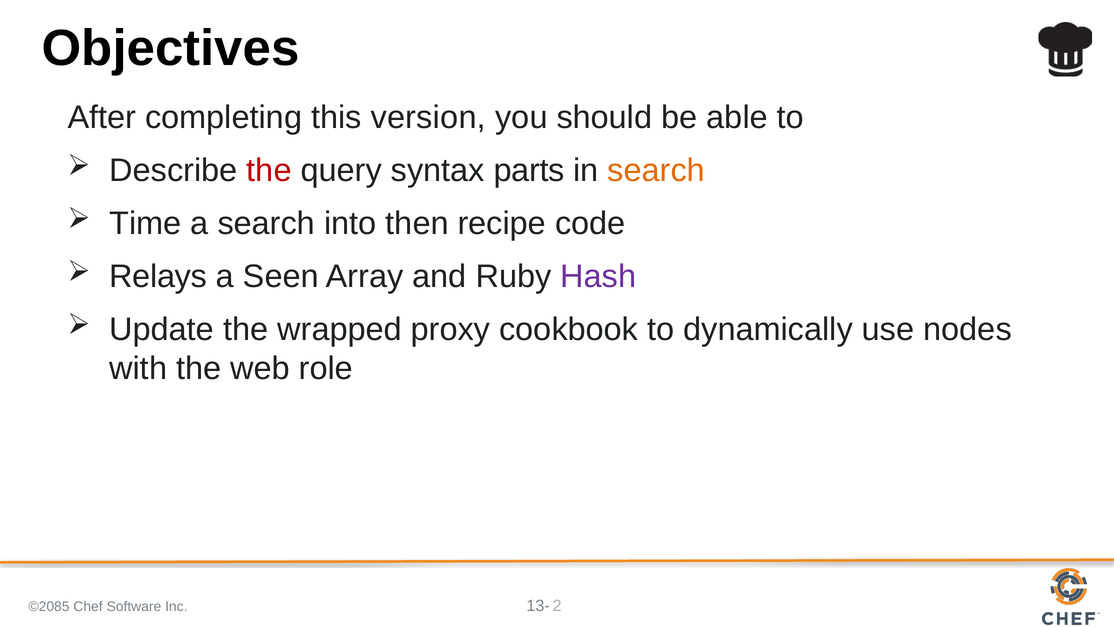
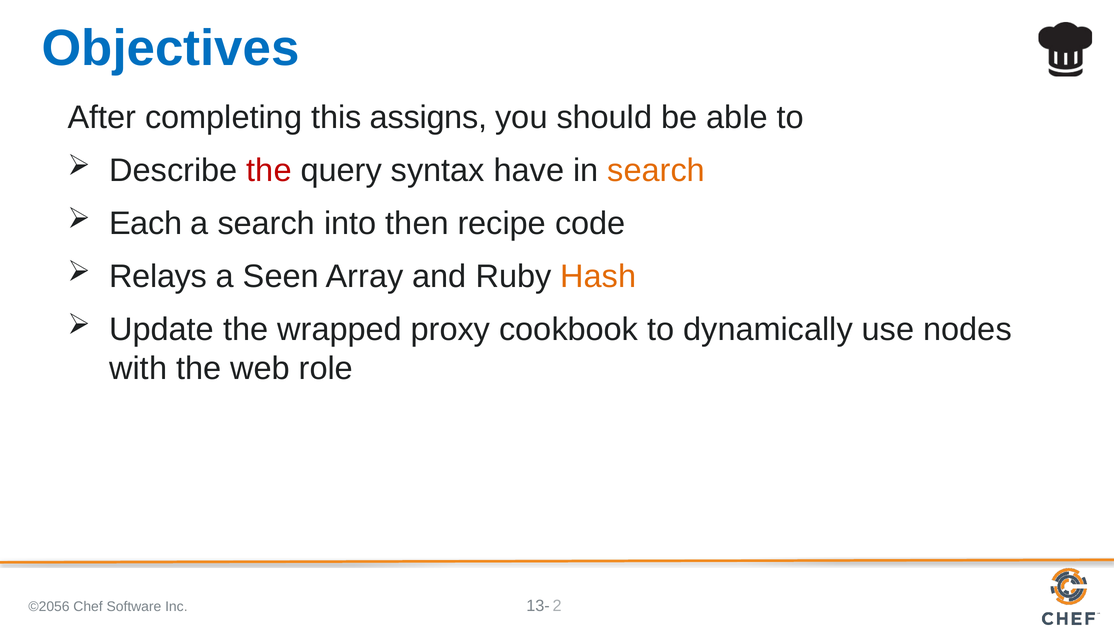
Objectives colour: black -> blue
version: version -> assigns
parts: parts -> have
Time: Time -> Each
Hash colour: purple -> orange
©2085: ©2085 -> ©2056
